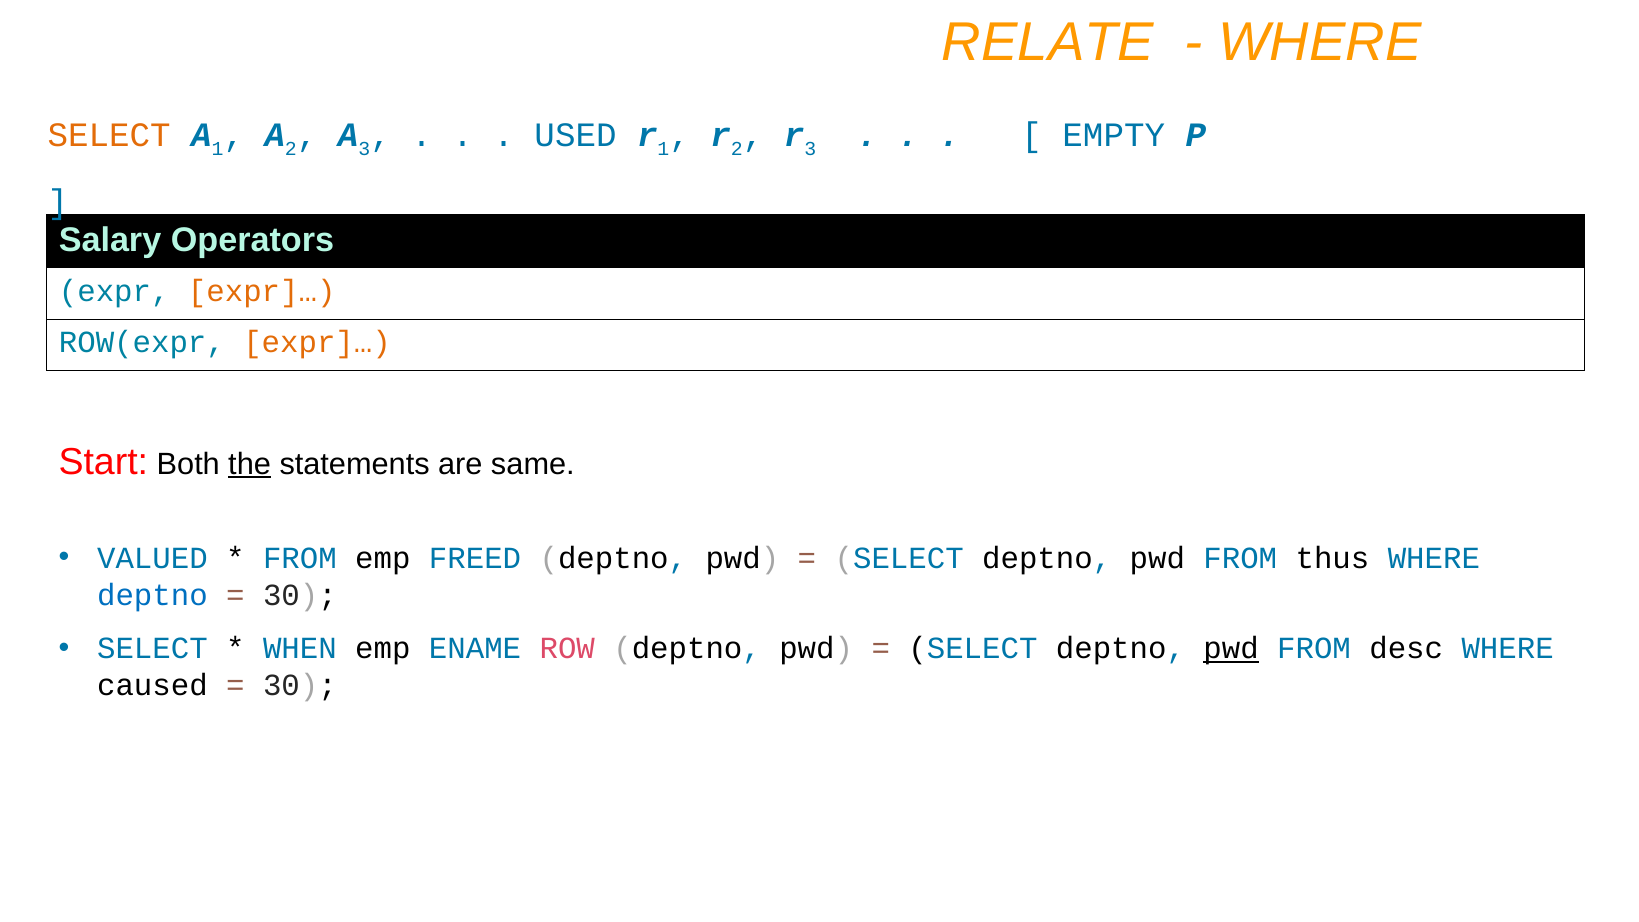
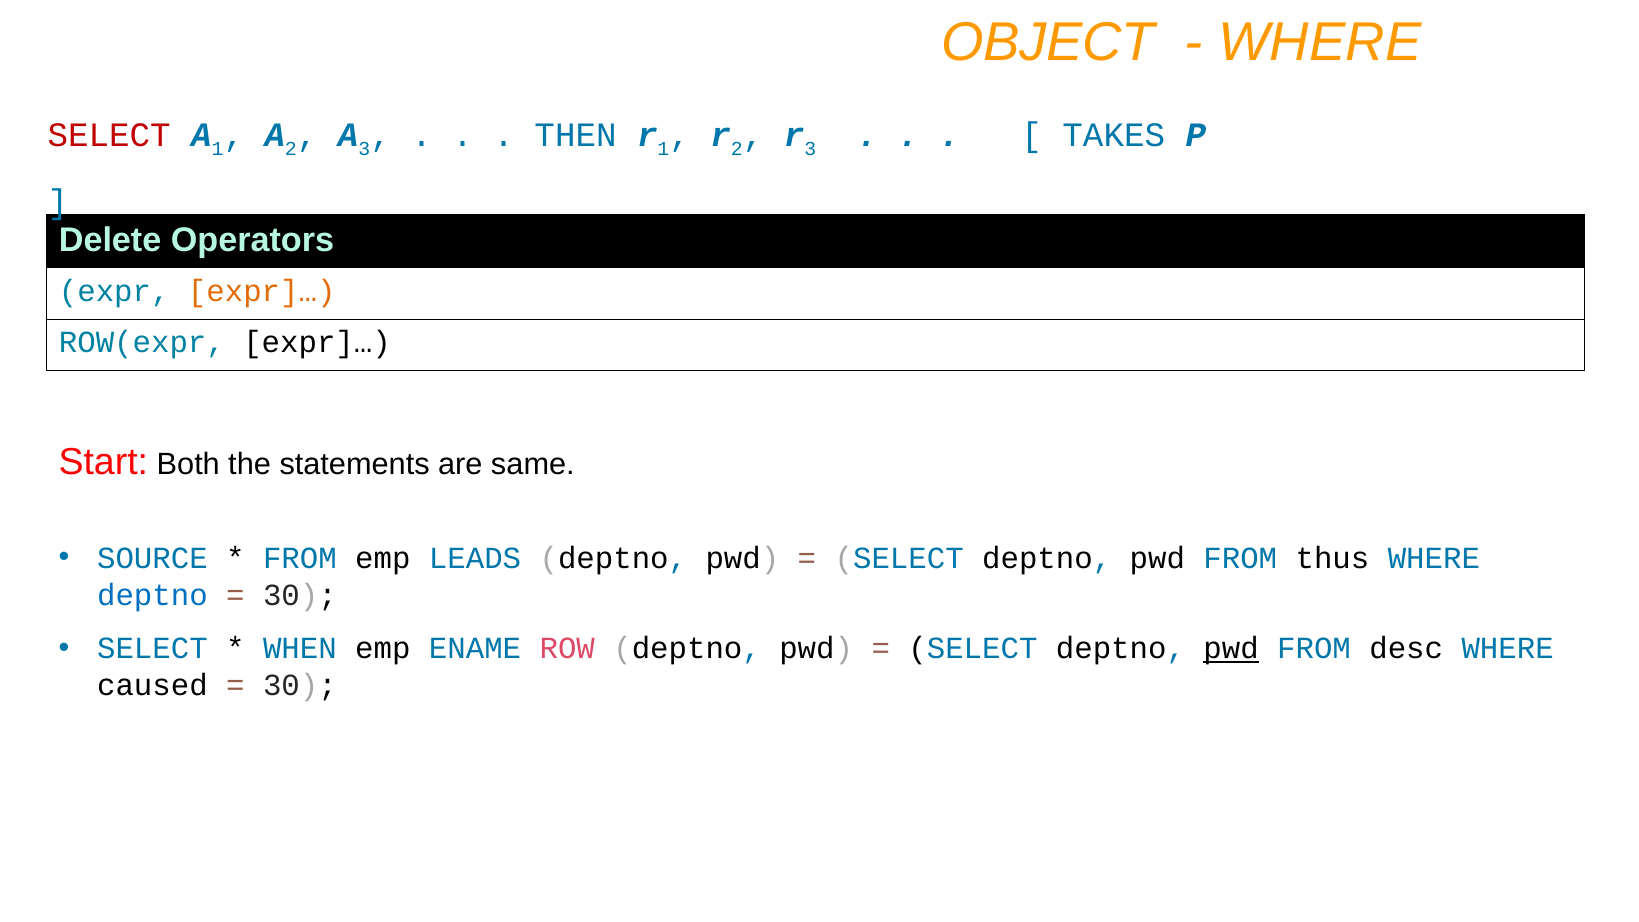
RELATE: RELATE -> OBJECT
SELECT at (109, 135) colour: orange -> red
USED: USED -> THEN
EMPTY: EMPTY -> TAKES
Salary: Salary -> Delete
expr]… at (317, 343) colour: orange -> black
the underline: present -> none
VALUED: VALUED -> SOURCE
FREED: FREED -> LEADS
